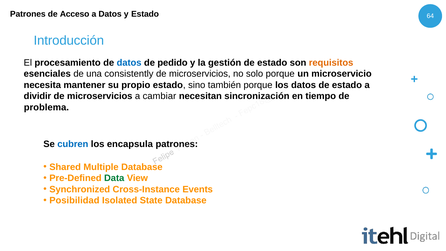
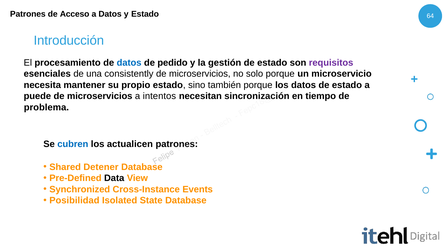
requisitos colour: orange -> purple
dividir: dividir -> puede
cambiar: cambiar -> intentos
encapsula: encapsula -> actualicen
Multiple: Multiple -> Detener
Data colour: green -> black
